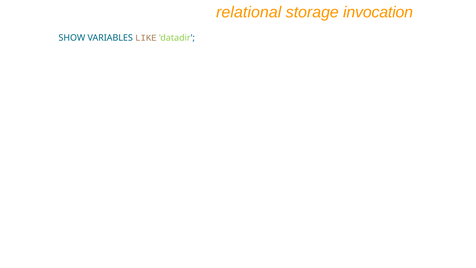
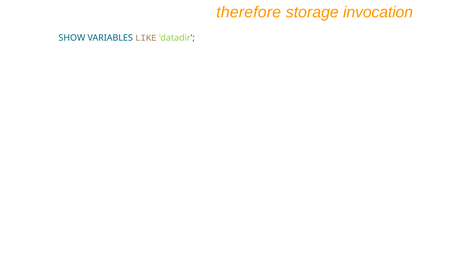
relational: relational -> therefore
